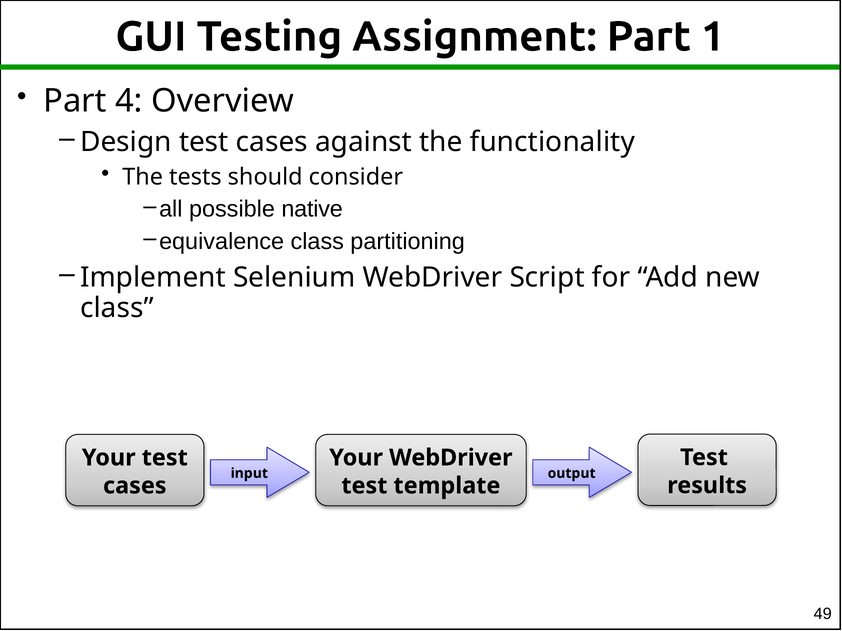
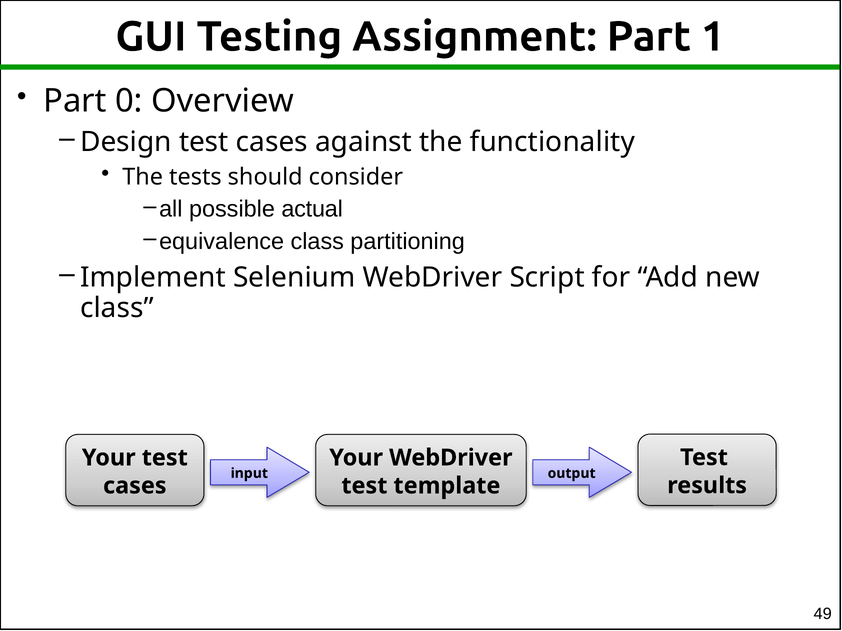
4: 4 -> 0
native: native -> actual
